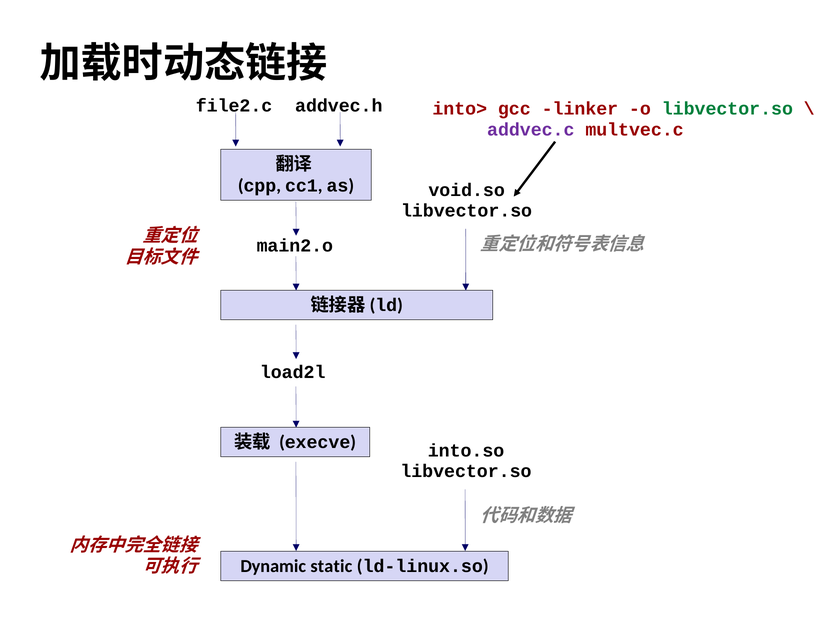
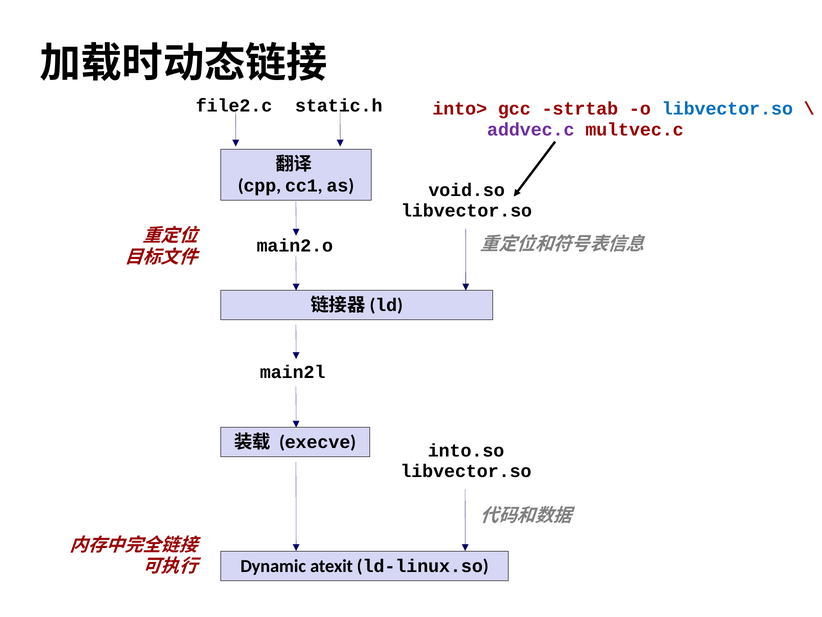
addvec.h: addvec.h -> static.h
linker: linker -> strtab
libvector.so at (727, 109) colour: green -> blue
load2l: load2l -> main2l
static: static -> atexit
